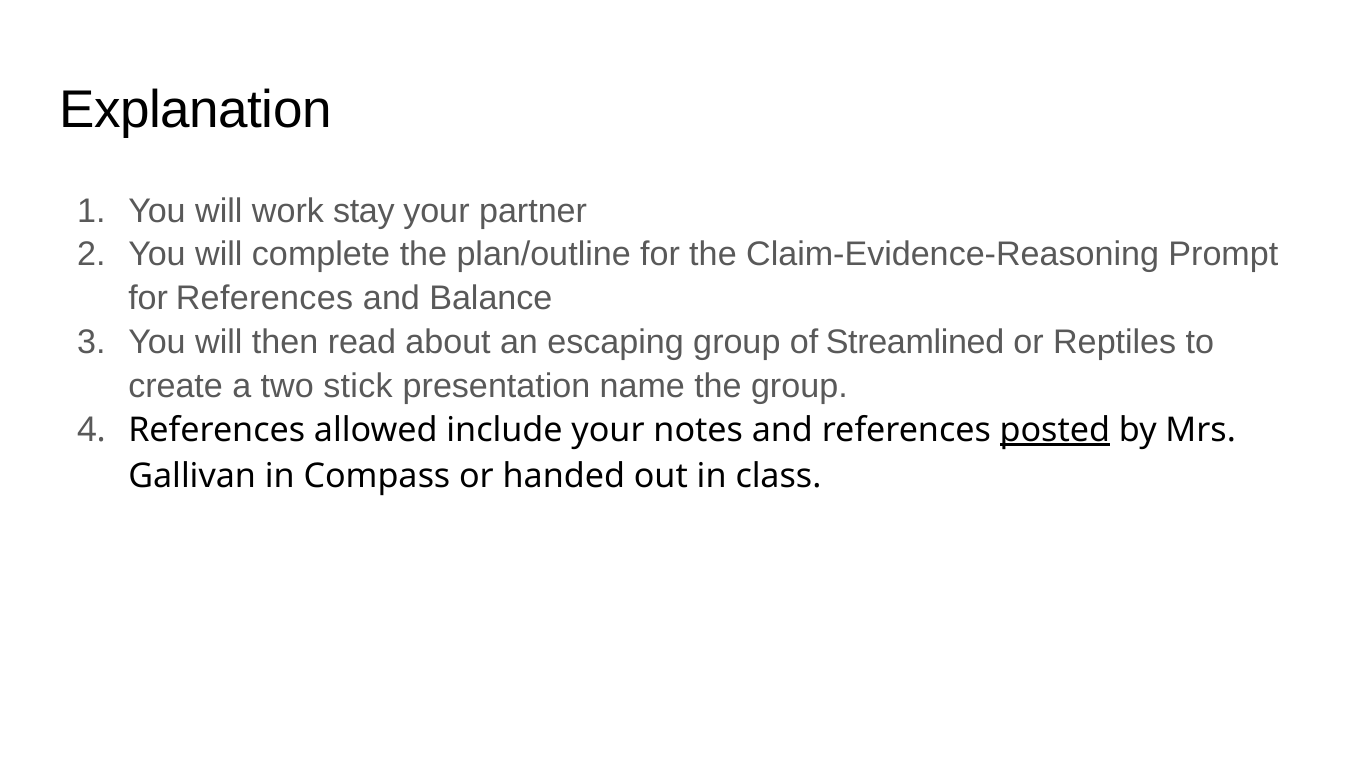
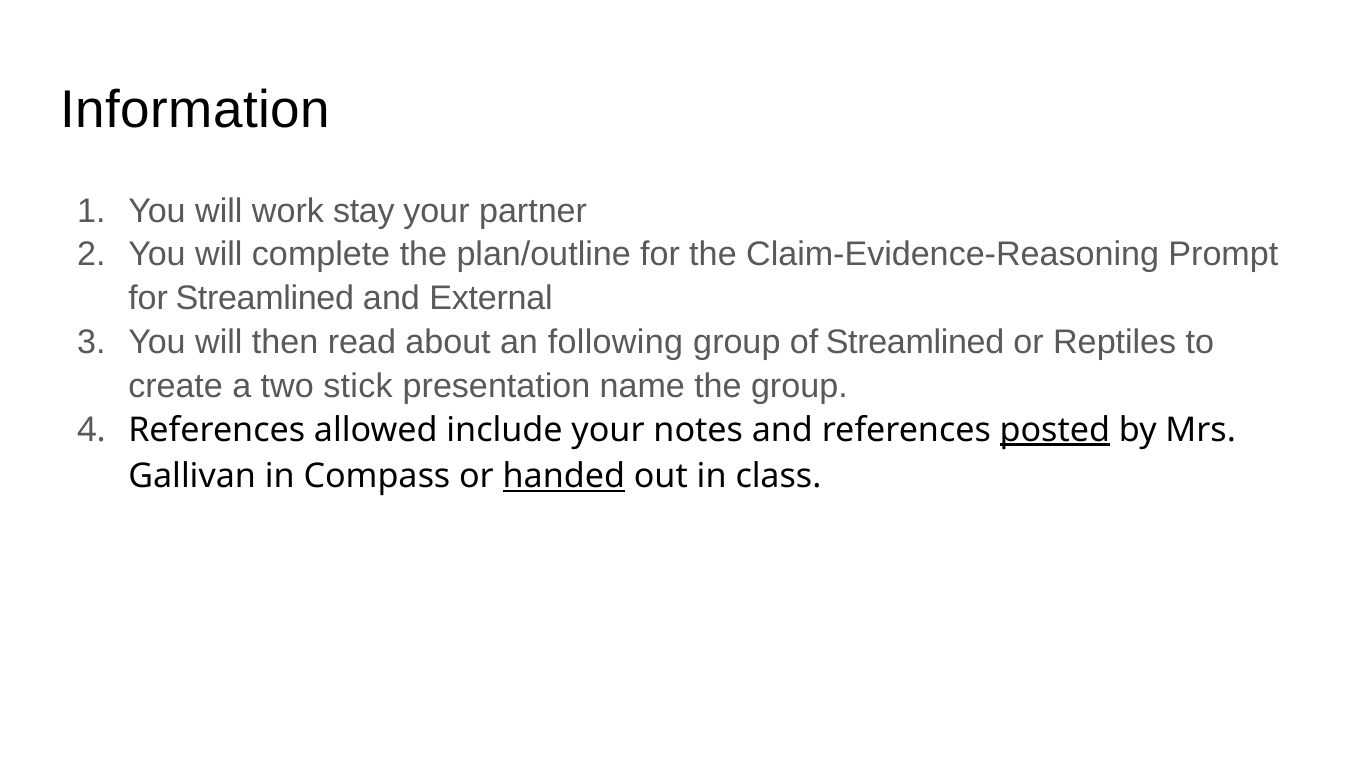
Explanation: Explanation -> Information
for References: References -> Streamlined
Balance: Balance -> External
escaping: escaping -> following
handed underline: none -> present
